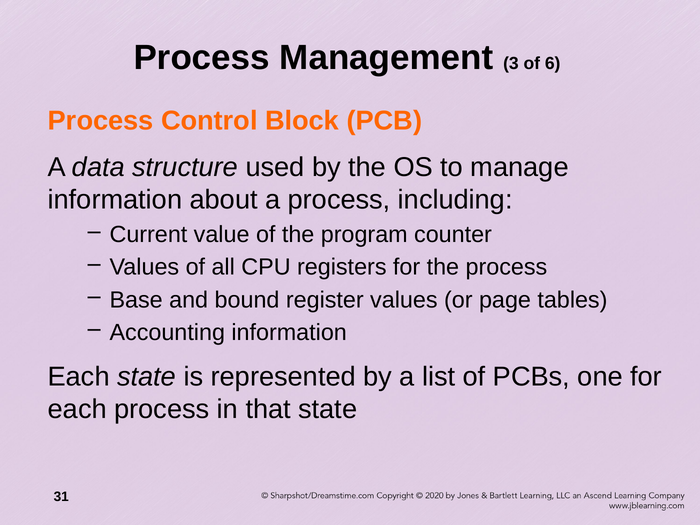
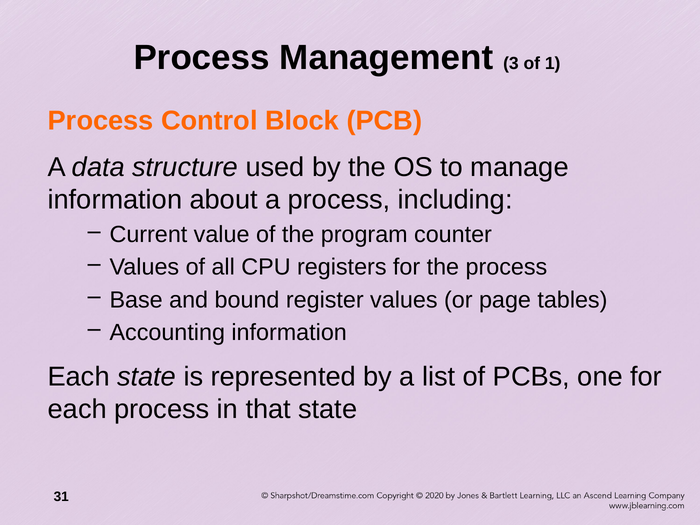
6: 6 -> 1
